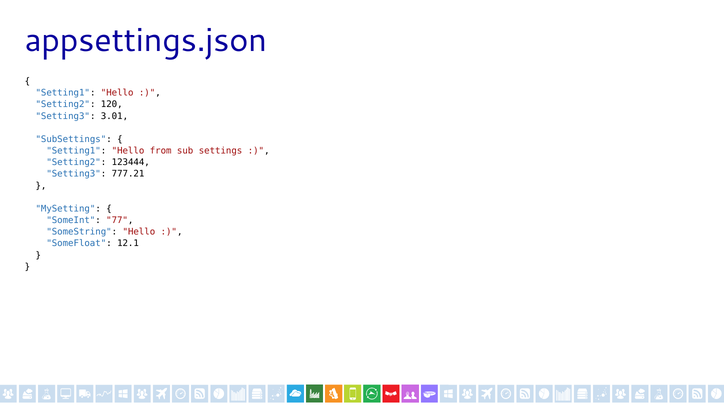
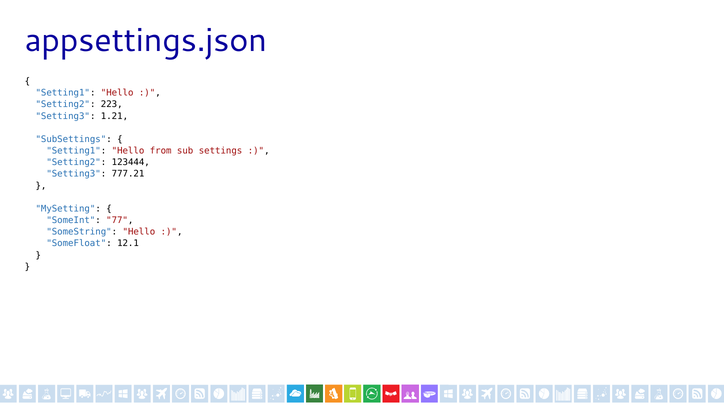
120: 120 -> 223
3.01: 3.01 -> 1.21
